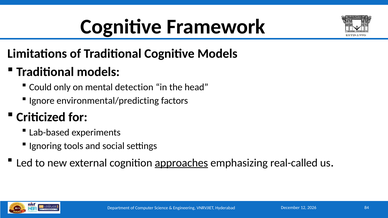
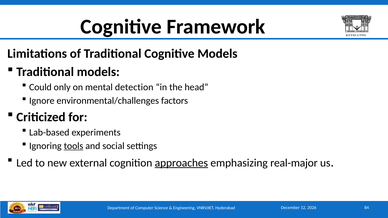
environmental/predicting: environmental/predicting -> environmental/challenges
tools underline: none -> present
real-called: real-called -> real-major
